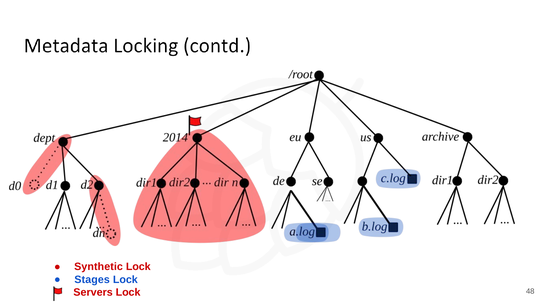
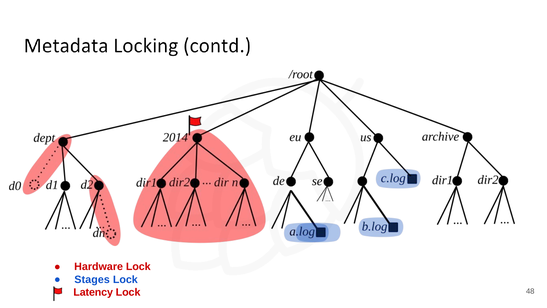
Synthetic: Synthetic -> Hardware
Servers: Servers -> Latency
